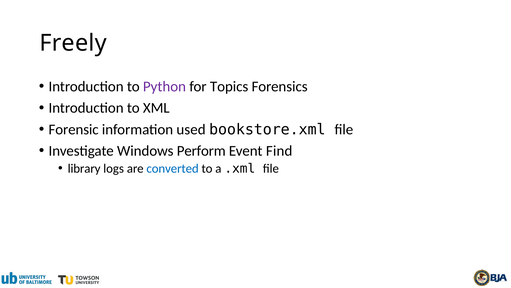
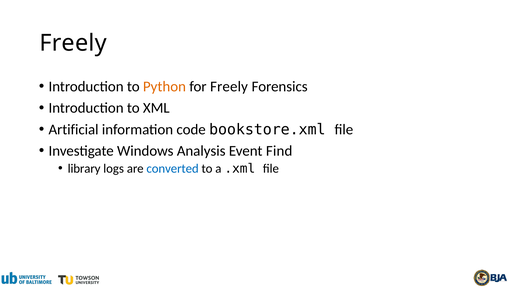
Python colour: purple -> orange
for Topics: Topics -> Freely
Forensic: Forensic -> Artificial
used: used -> code
Perform: Perform -> Analysis
